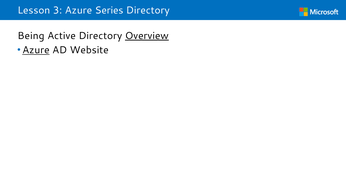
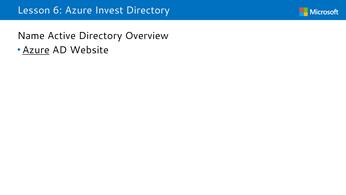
3: 3 -> 6
Series: Series -> Invest
Being: Being -> Name
Overview underline: present -> none
